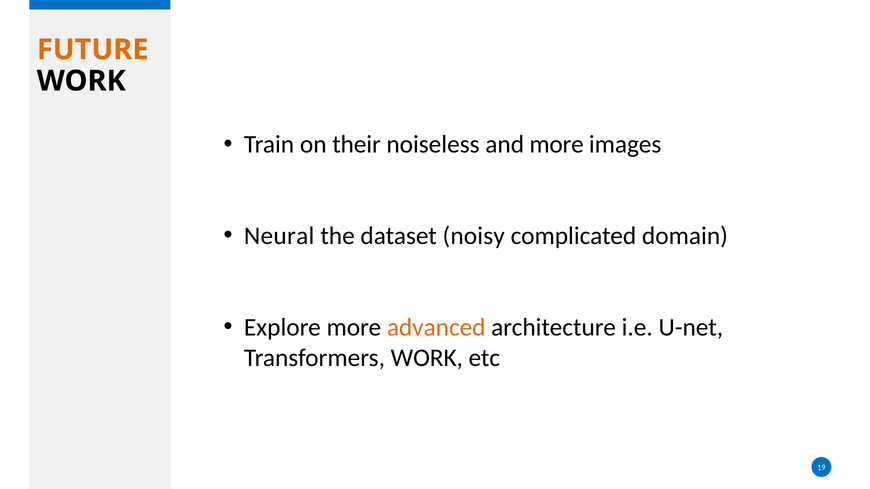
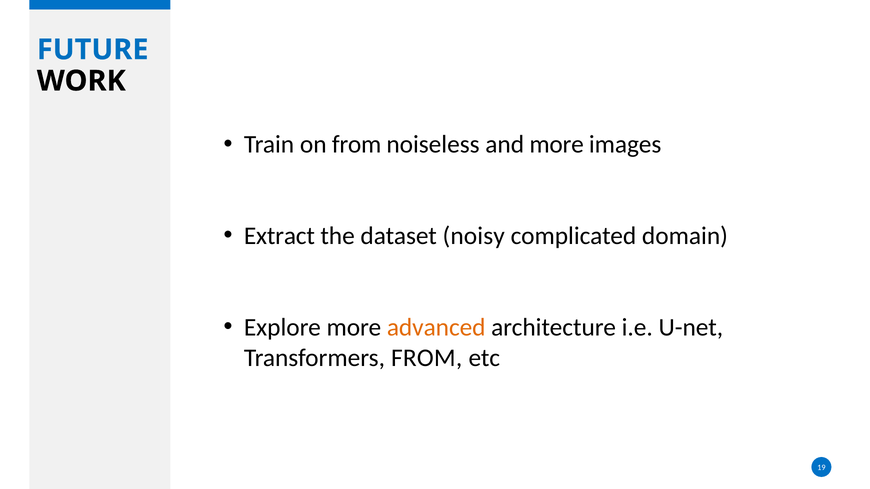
FUTURE colour: orange -> blue
on their: their -> from
Neural: Neural -> Extract
Transformers WORK: WORK -> FROM
